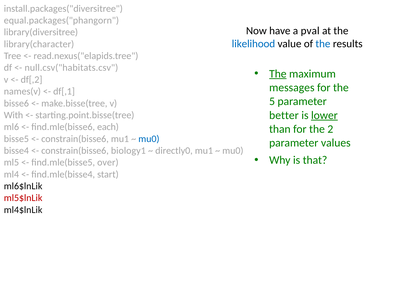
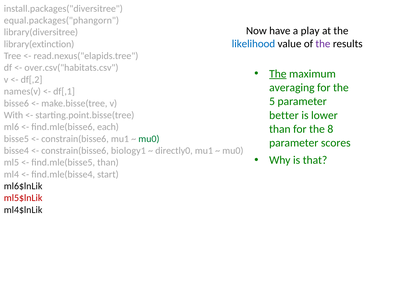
pval: pval -> play
the at (323, 44) colour: blue -> purple
library(character: library(character -> library(extinction
null.csv("habitats.csv: null.csv("habitats.csv -> over.csv("habitats.csv
messages: messages -> averaging
lower underline: present -> none
2: 2 -> 8
mu0 at (149, 139) colour: blue -> green
values: values -> scores
find.mle(bisse5 over: over -> than
